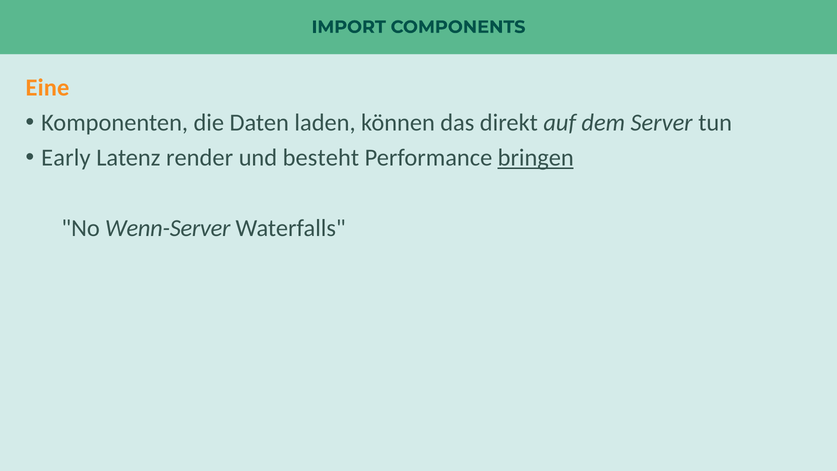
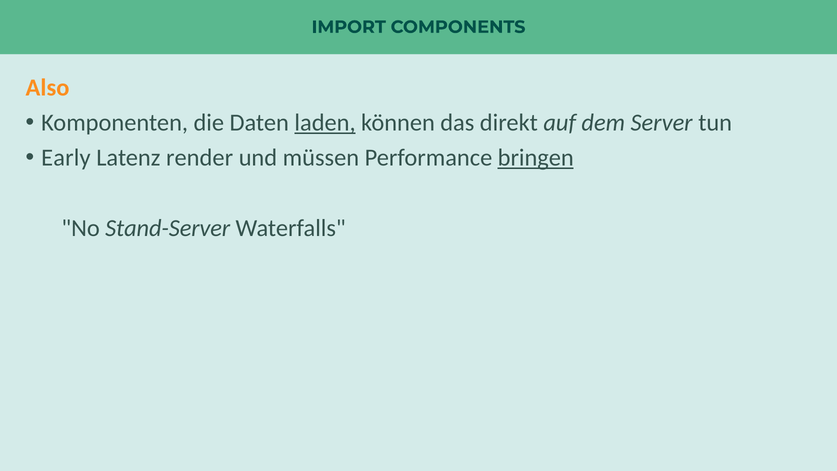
Eine: Eine -> Also
laden underline: none -> present
besteht: besteht -> müssen
Wenn-Server: Wenn-Server -> Stand-Server
